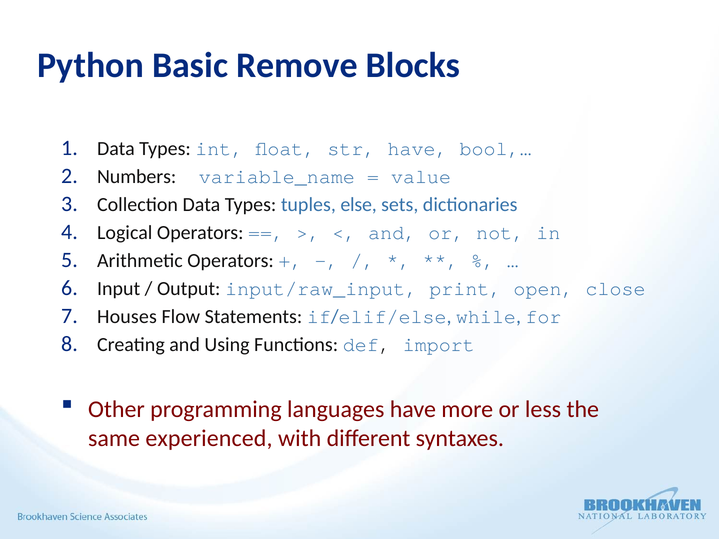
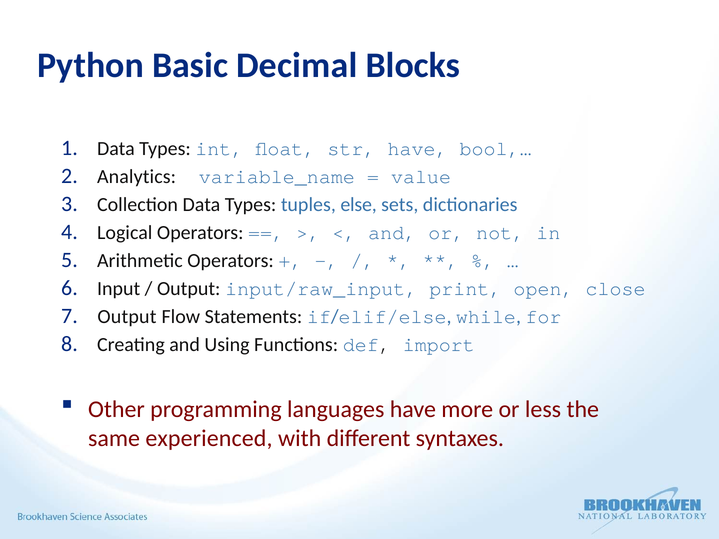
Remove: Remove -> Decimal
Numbers: Numbers -> Analytics
Houses at (127, 317): Houses -> Output
